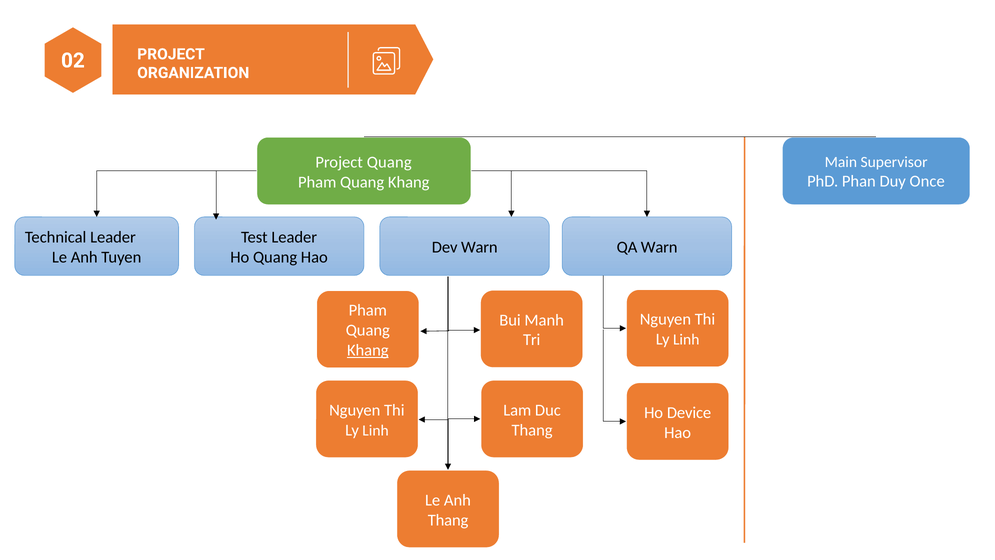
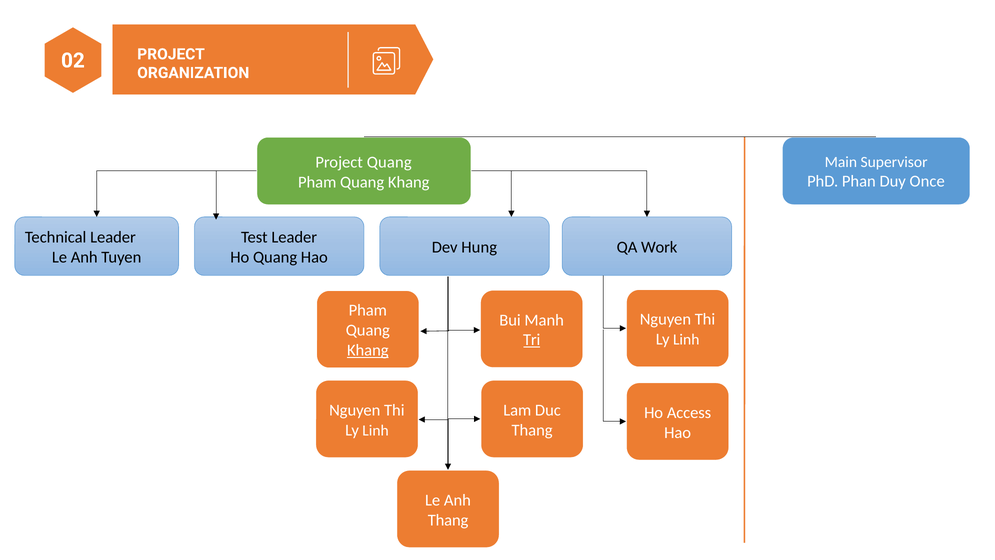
Dev Warn: Warn -> Hung
QA Warn: Warn -> Work
Tri underline: none -> present
Device: Device -> Access
